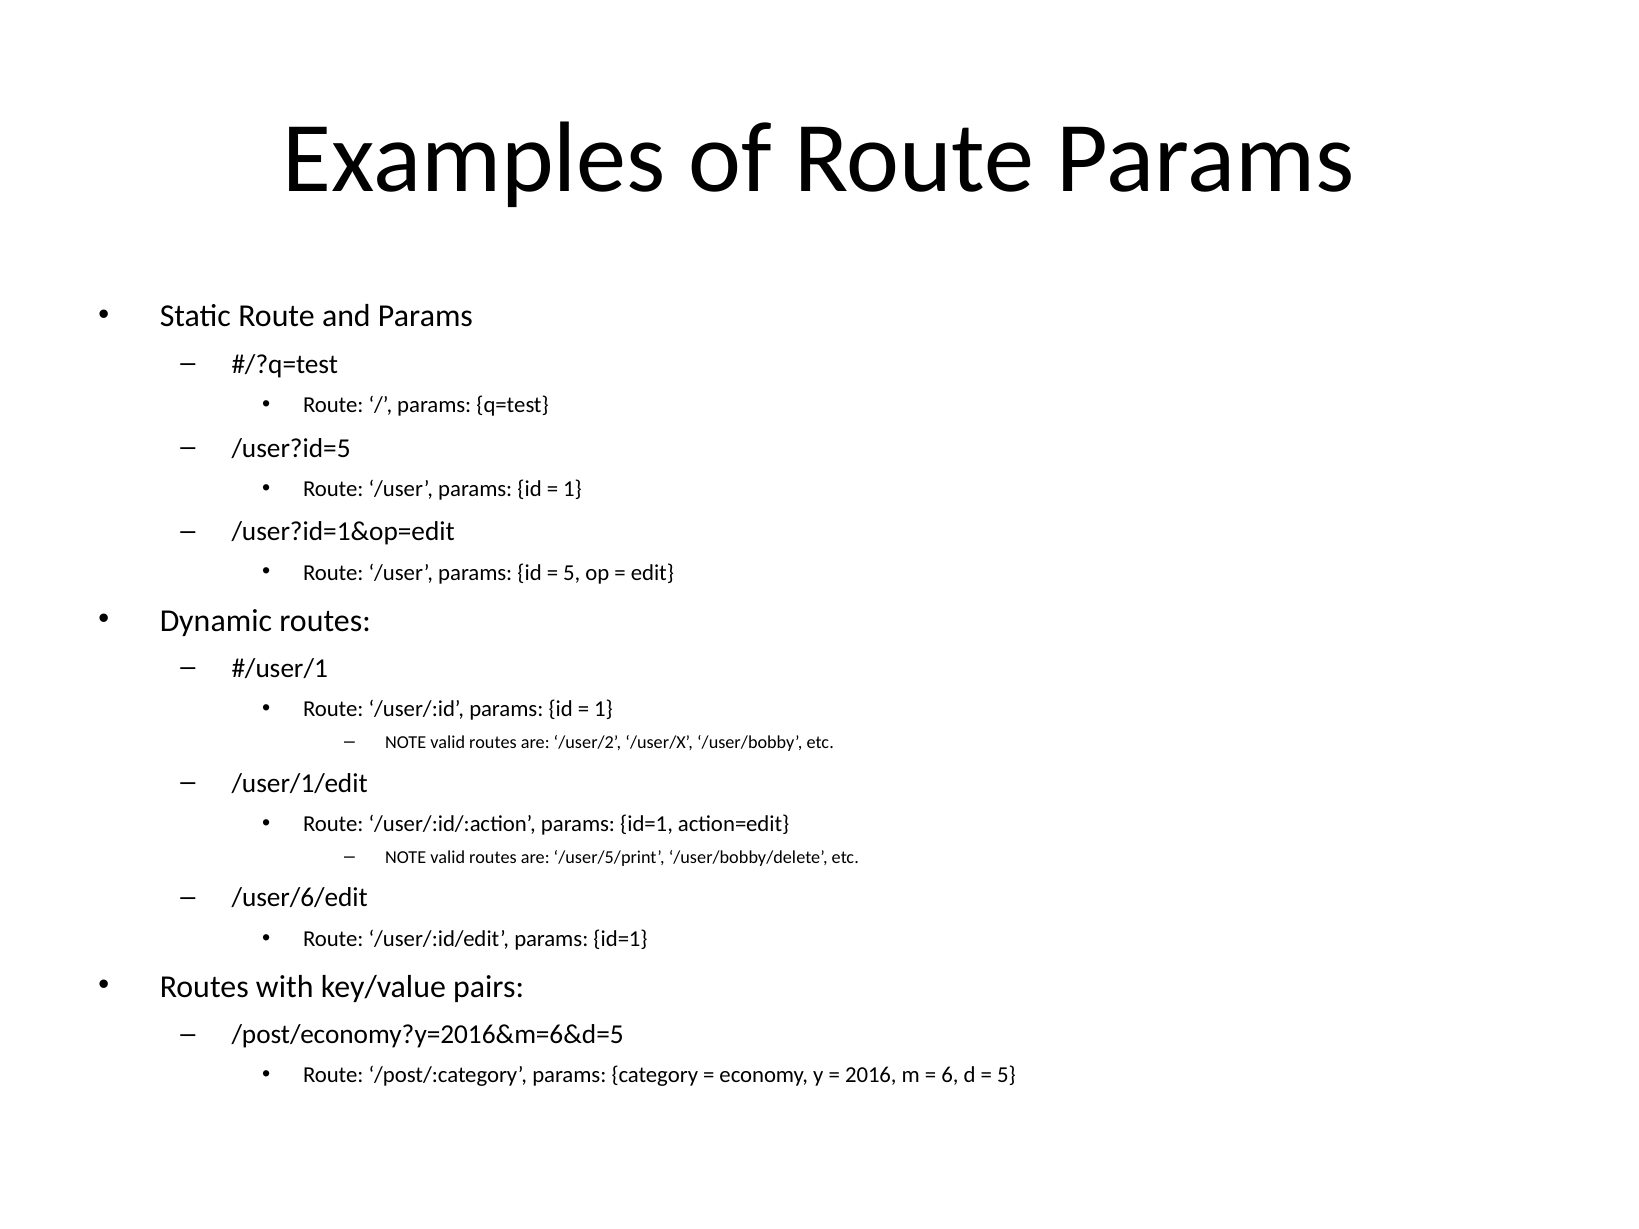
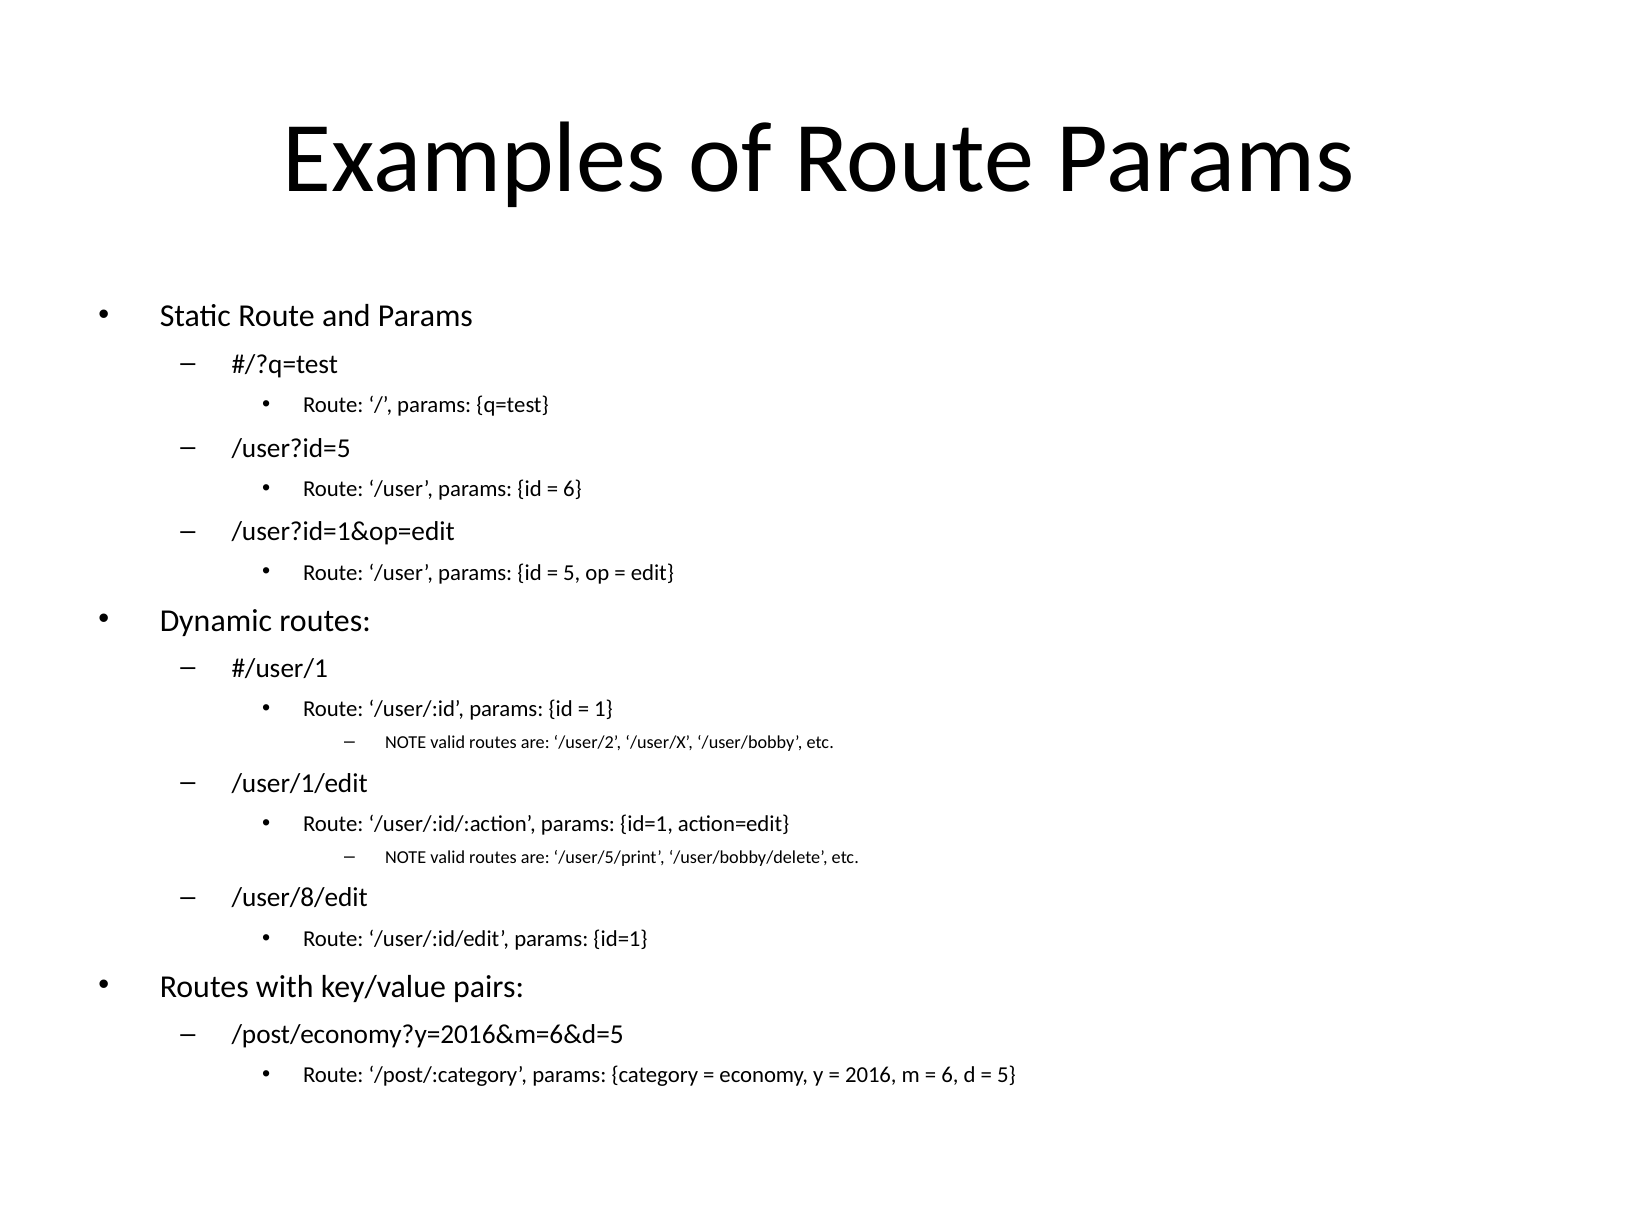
1 at (572, 489): 1 -> 6
/user/6/edit: /user/6/edit -> /user/8/edit
